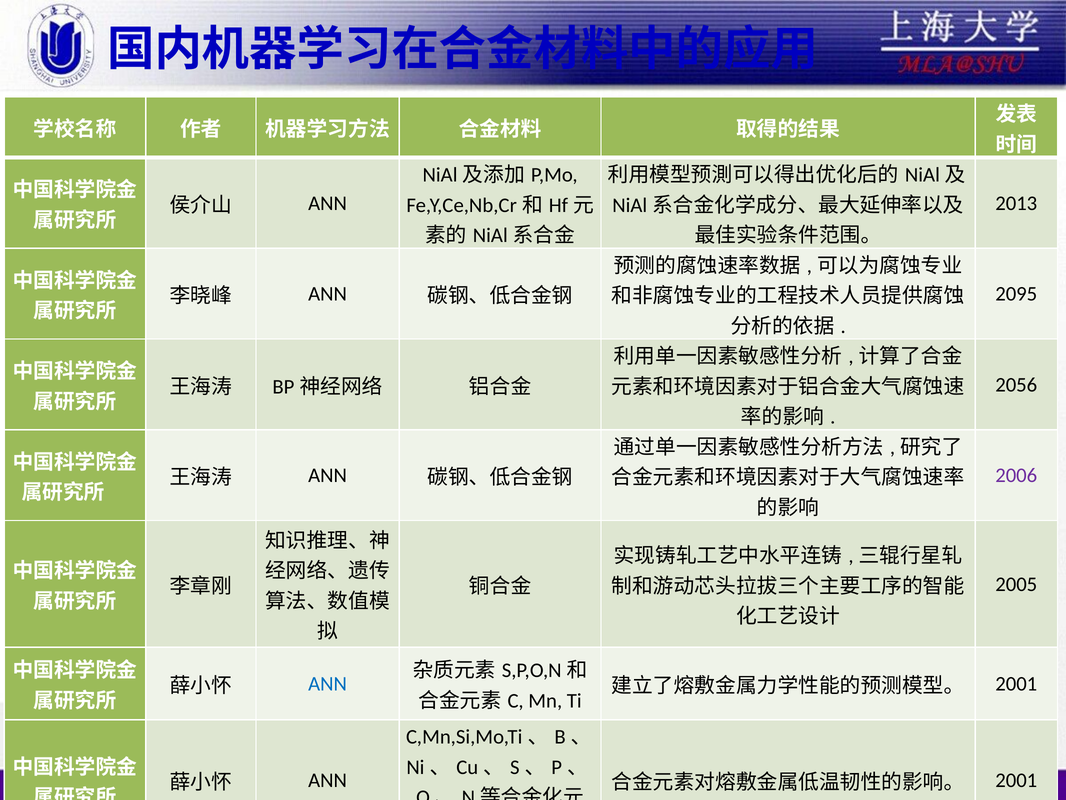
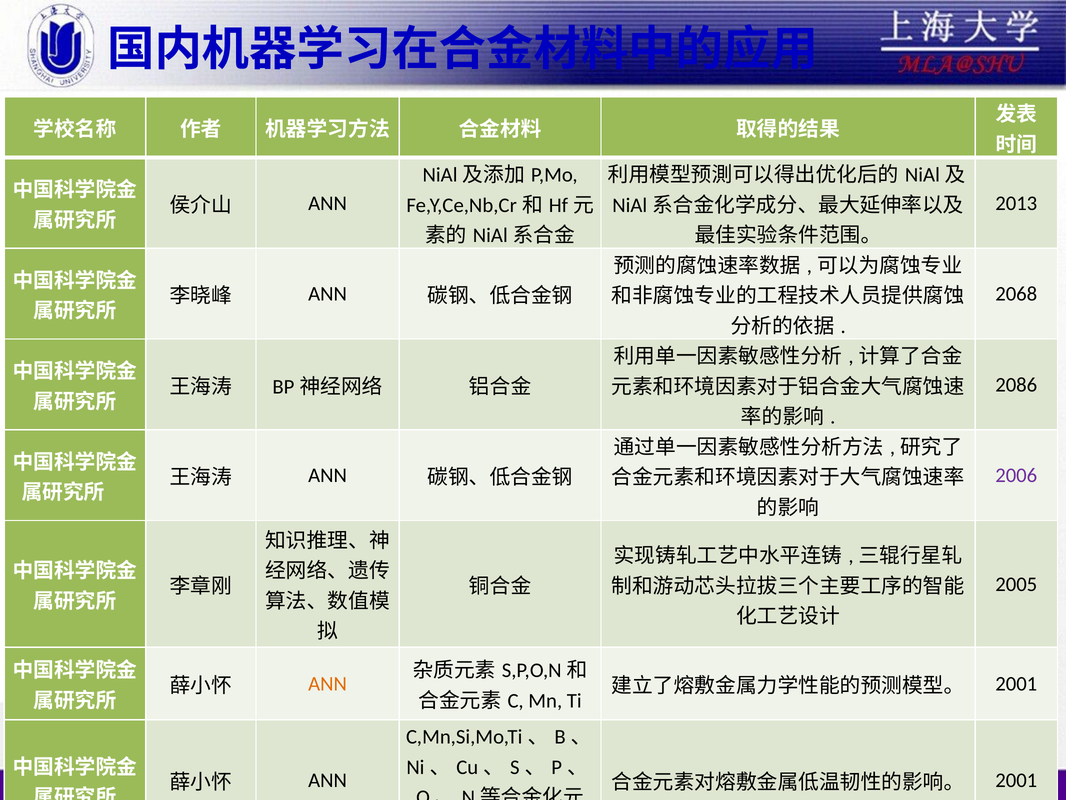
2095: 2095 -> 2068
2056: 2056 -> 2086
ANN at (328, 683) colour: blue -> orange
